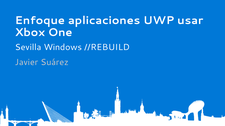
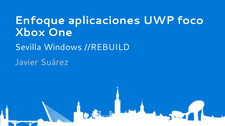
usar: usar -> foco
